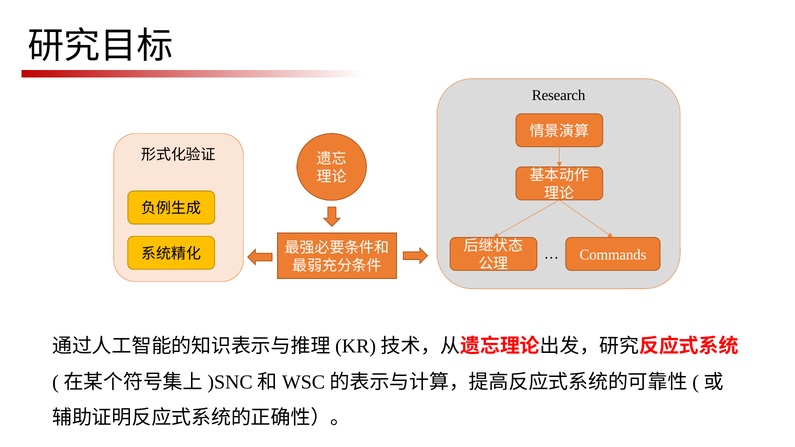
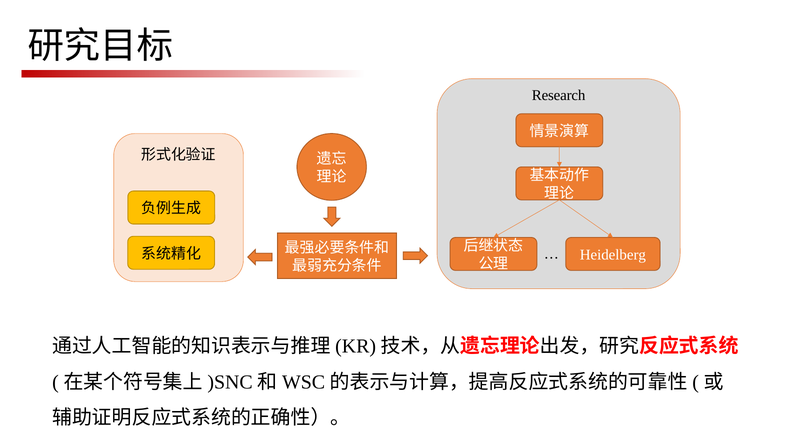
Commands: Commands -> Heidelberg
